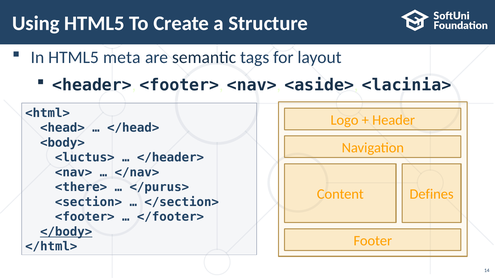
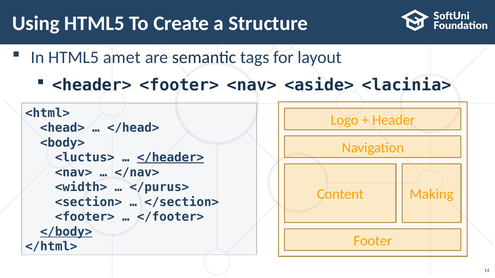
meta: meta -> amet
</header> underline: none -> present
<there>: <there> -> <width>
Defines: Defines -> Making
